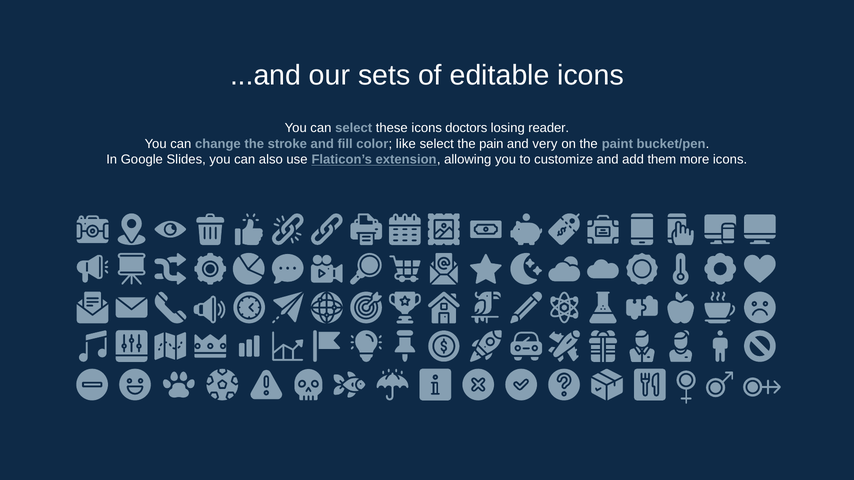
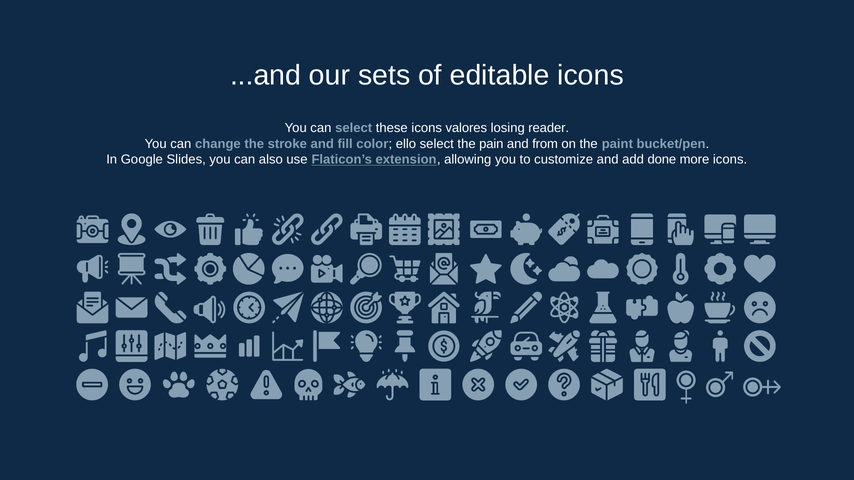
doctors: doctors -> valores
like: like -> ello
very: very -> from
them: them -> done
